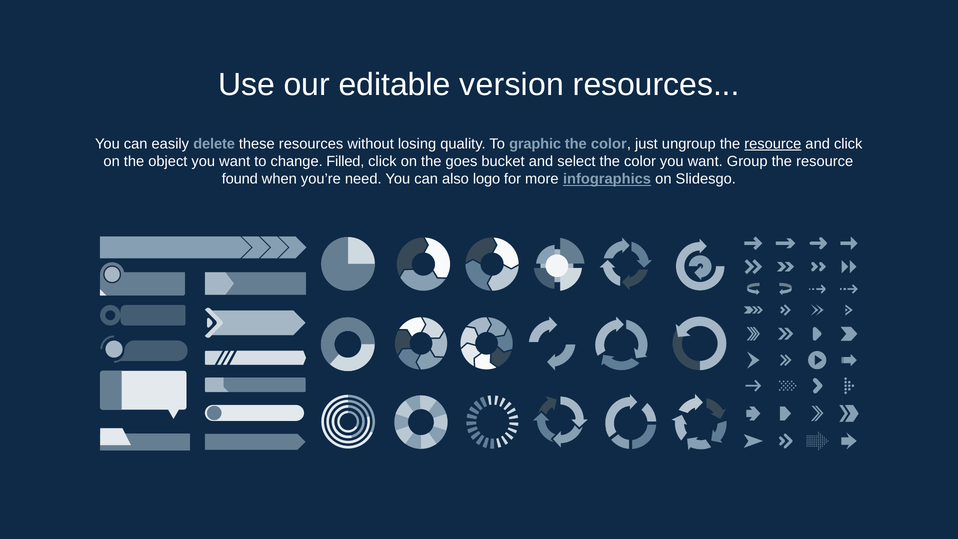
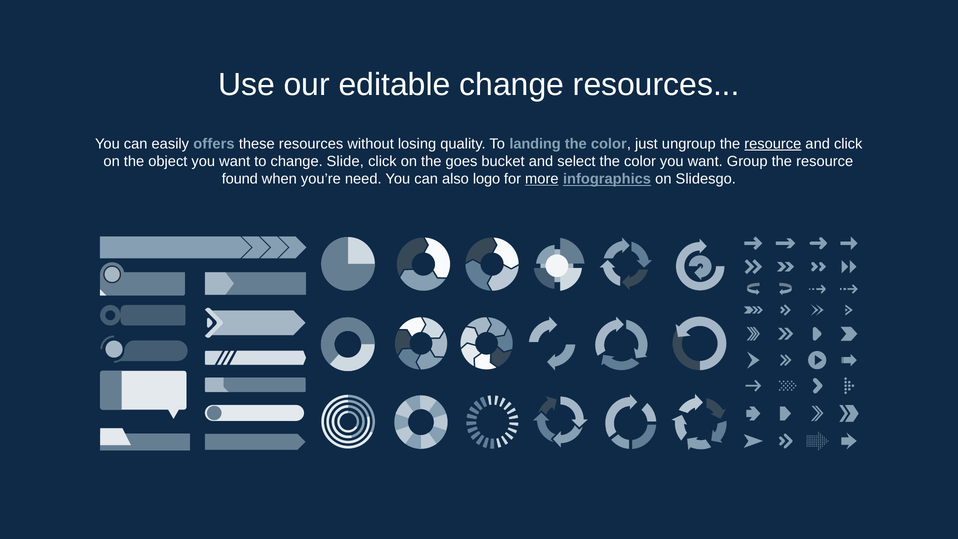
editable version: version -> change
delete: delete -> offers
graphic: graphic -> landing
Filled: Filled -> Slide
more underline: none -> present
